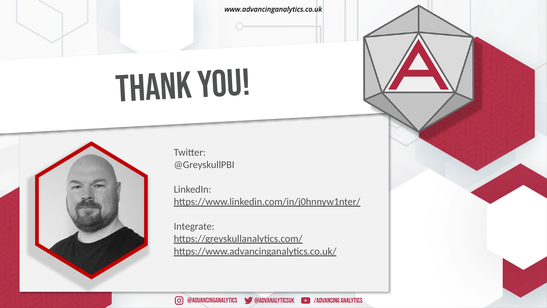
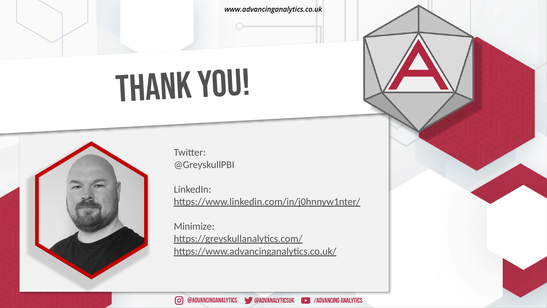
Integrate: Integrate -> Minimize
